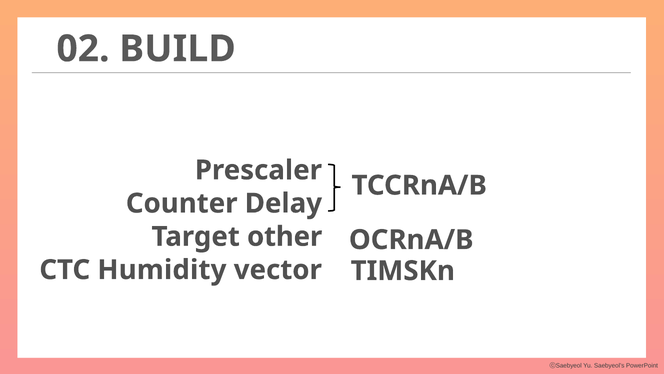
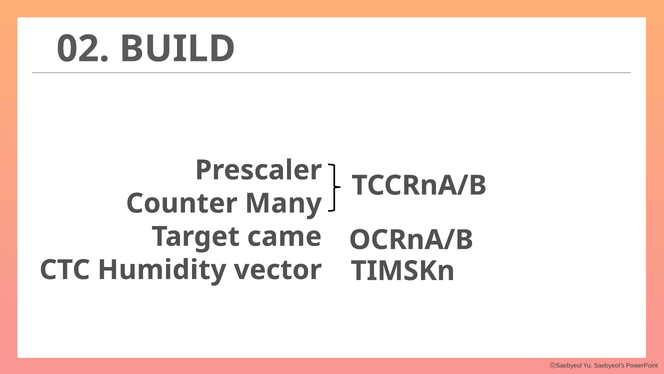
Delay: Delay -> Many
other: other -> came
